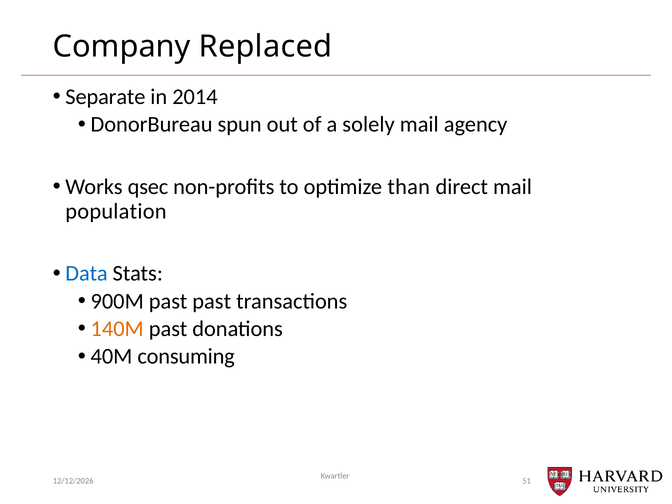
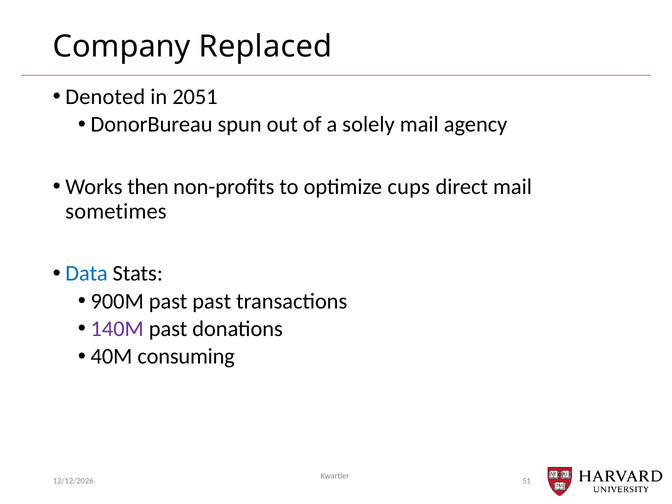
Separate: Separate -> Denoted
2014: 2014 -> 2051
qsec: qsec -> then
than: than -> cups
population: population -> sometimes
140M colour: orange -> purple
